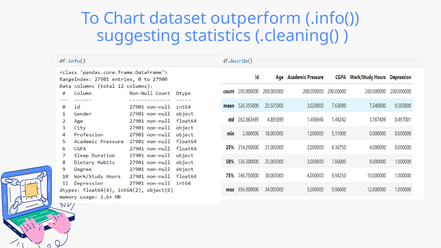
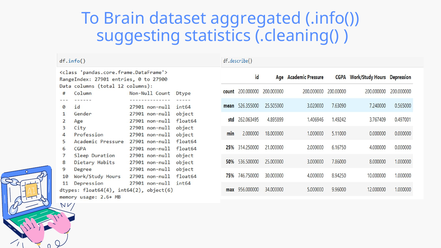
Chart: Chart -> Brain
outperform: outperform -> aggregated
